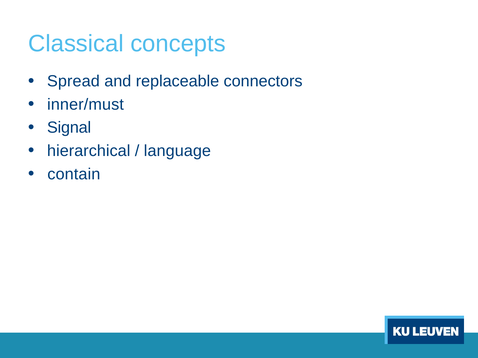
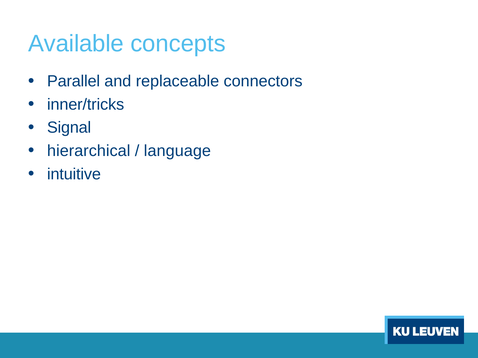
Classical: Classical -> Available
Spread: Spread -> Parallel
inner/must: inner/must -> inner/tricks
contain: contain -> intuitive
